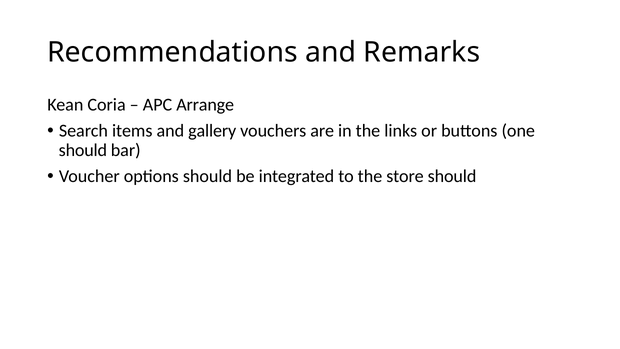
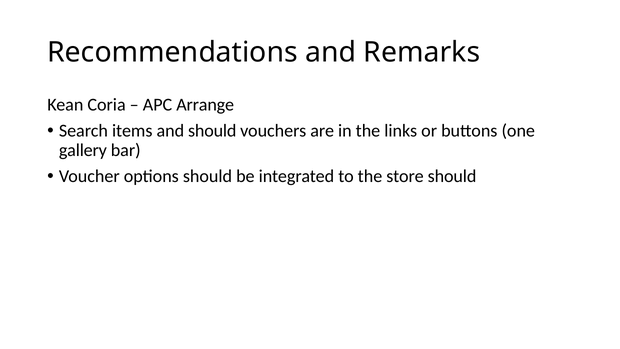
and gallery: gallery -> should
should at (83, 150): should -> gallery
